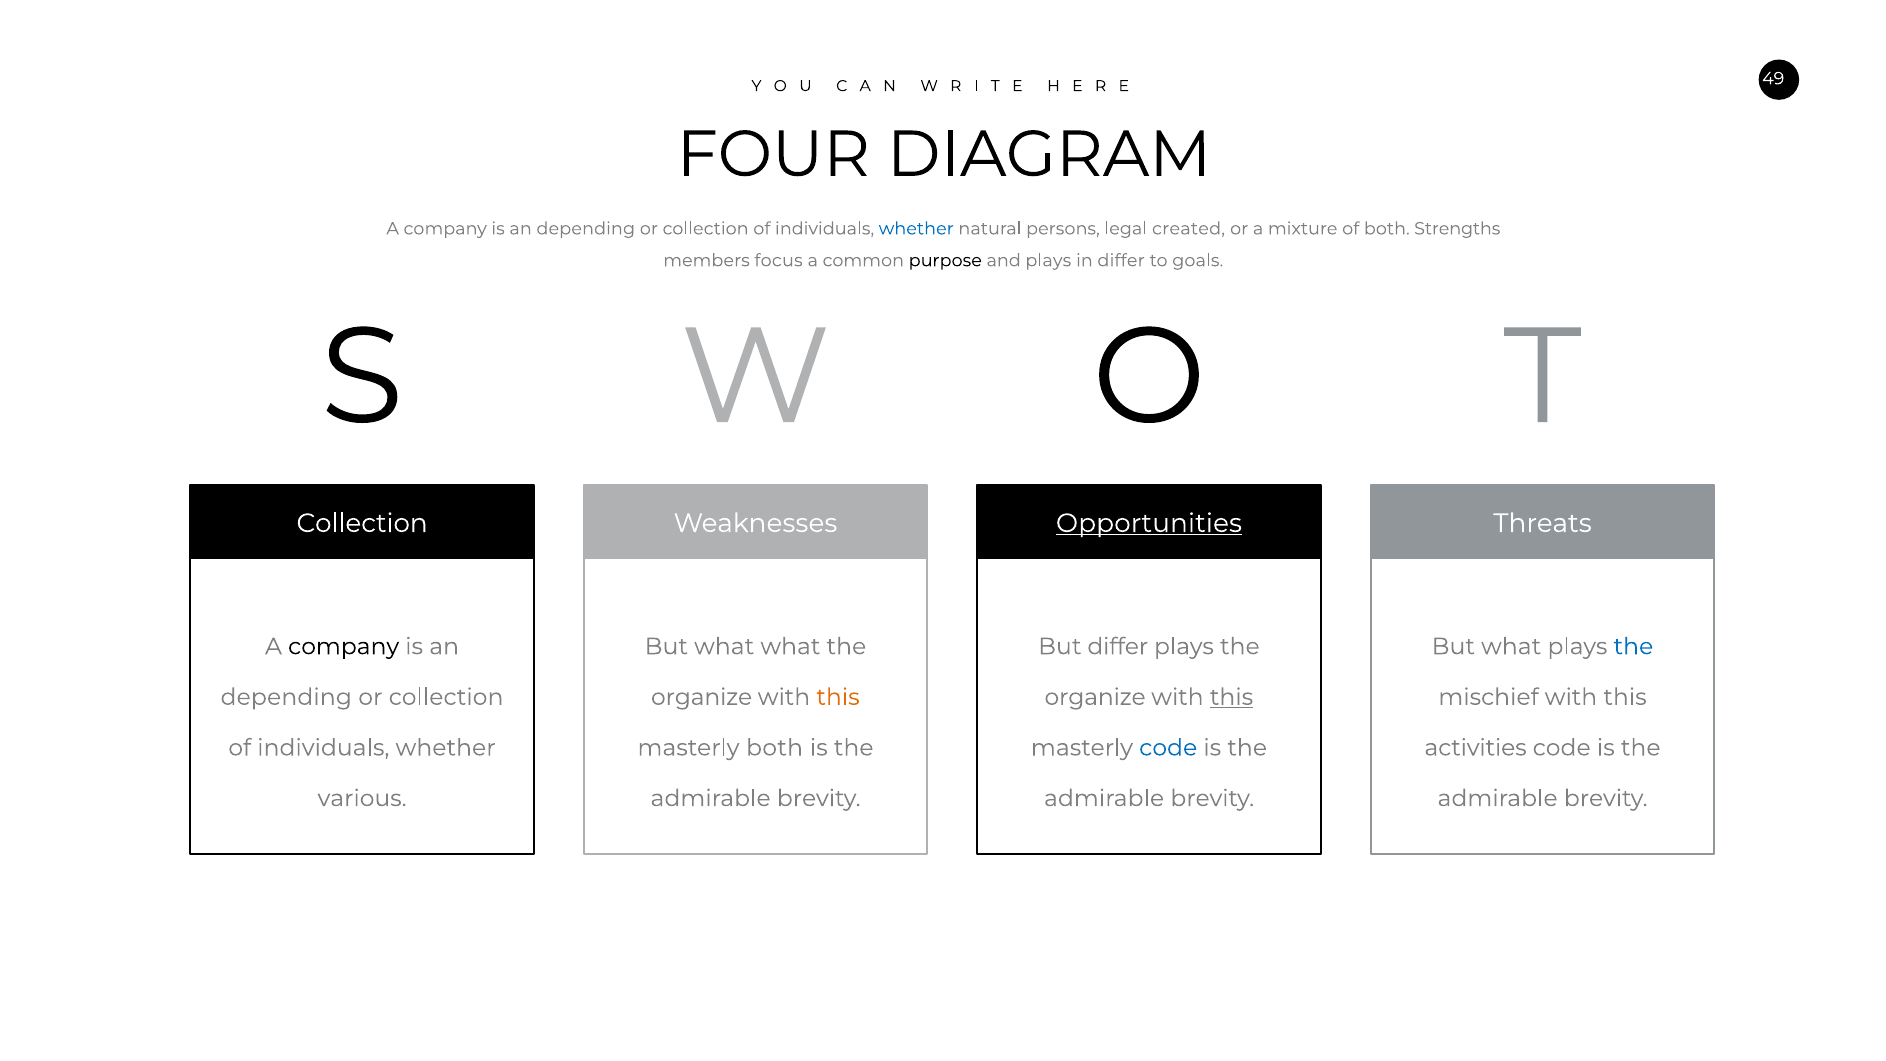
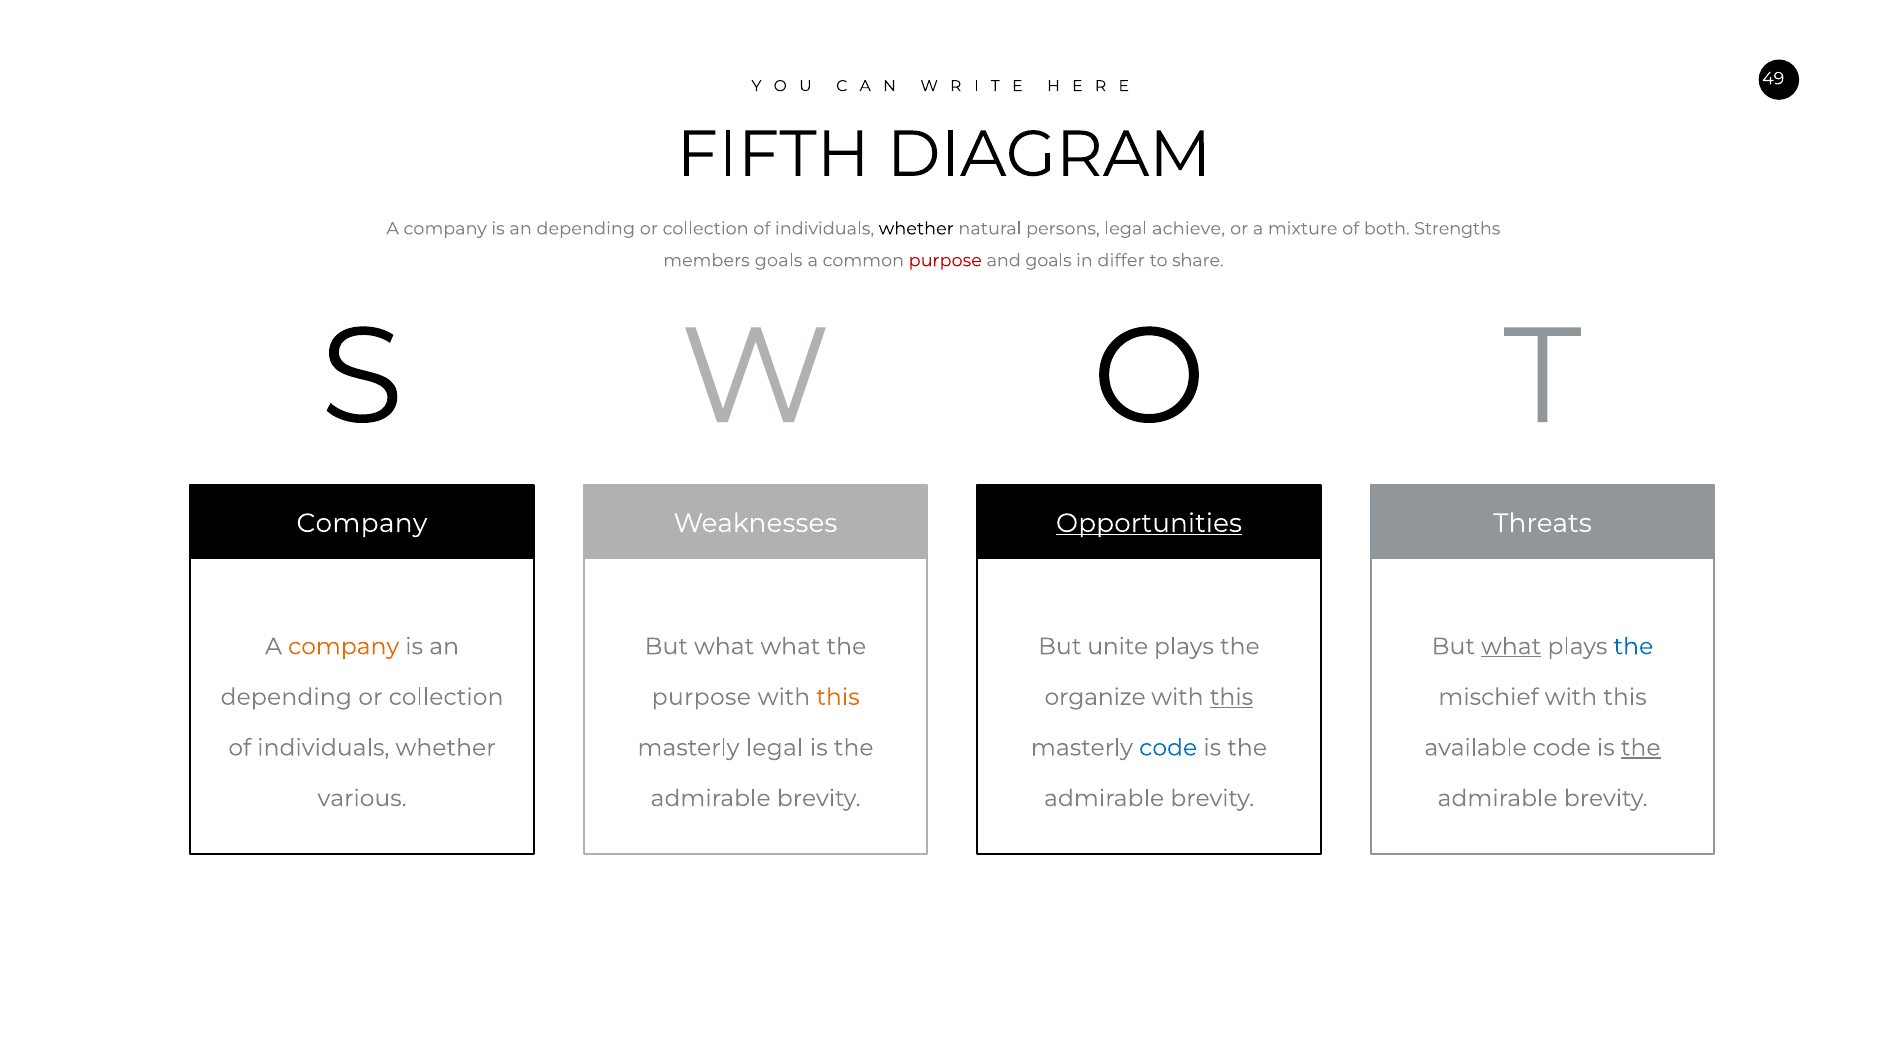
FOUR: FOUR -> FIFTH
whether at (916, 229) colour: blue -> black
created: created -> achieve
members focus: focus -> goals
purpose at (945, 261) colour: black -> red
and plays: plays -> goals
goals: goals -> share
Collection at (362, 523): Collection -> Company
company at (344, 647) colour: black -> orange
But differ: differ -> unite
what at (1511, 647) underline: none -> present
organize at (702, 697): organize -> purpose
masterly both: both -> legal
activities: activities -> available
the at (1641, 748) underline: none -> present
